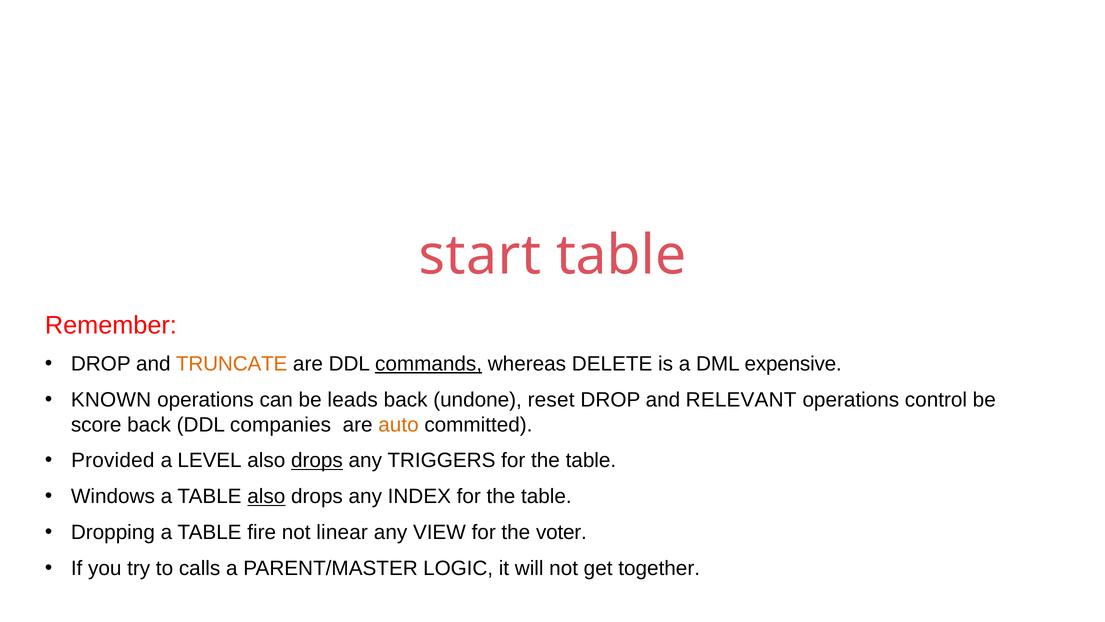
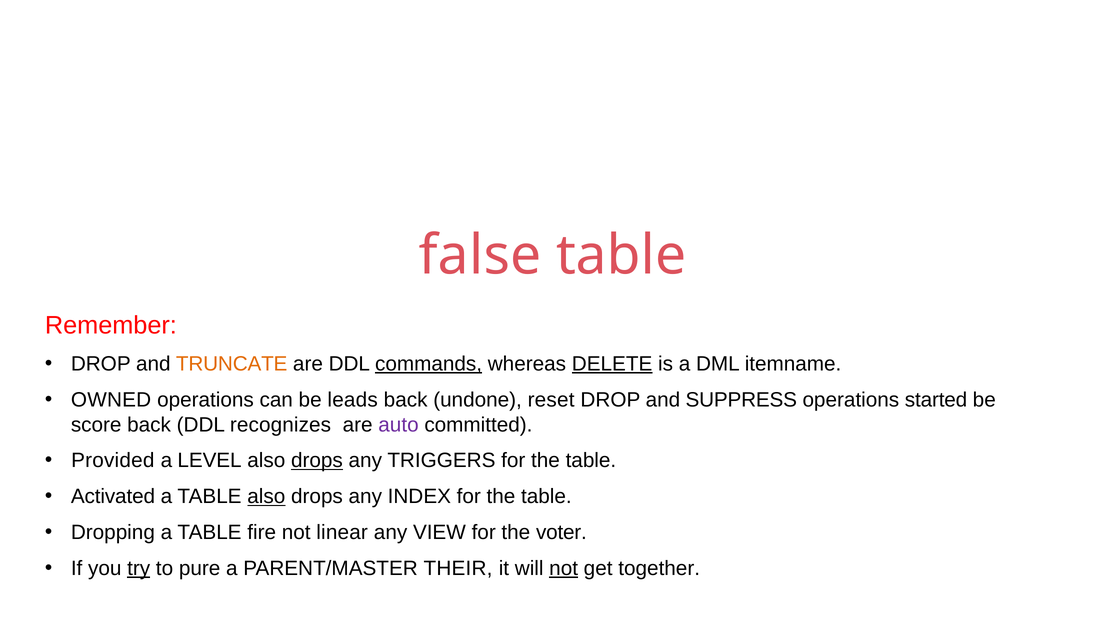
start: start -> false
DELETE underline: none -> present
expensive: expensive -> itemname
KNOWN: KNOWN -> OWNED
RELEVANT: RELEVANT -> SUPPRESS
control: control -> started
companies: companies -> recognizes
auto colour: orange -> purple
Windows: Windows -> Activated
try underline: none -> present
calls: calls -> pure
LOGIC: LOGIC -> THEIR
not at (564, 568) underline: none -> present
